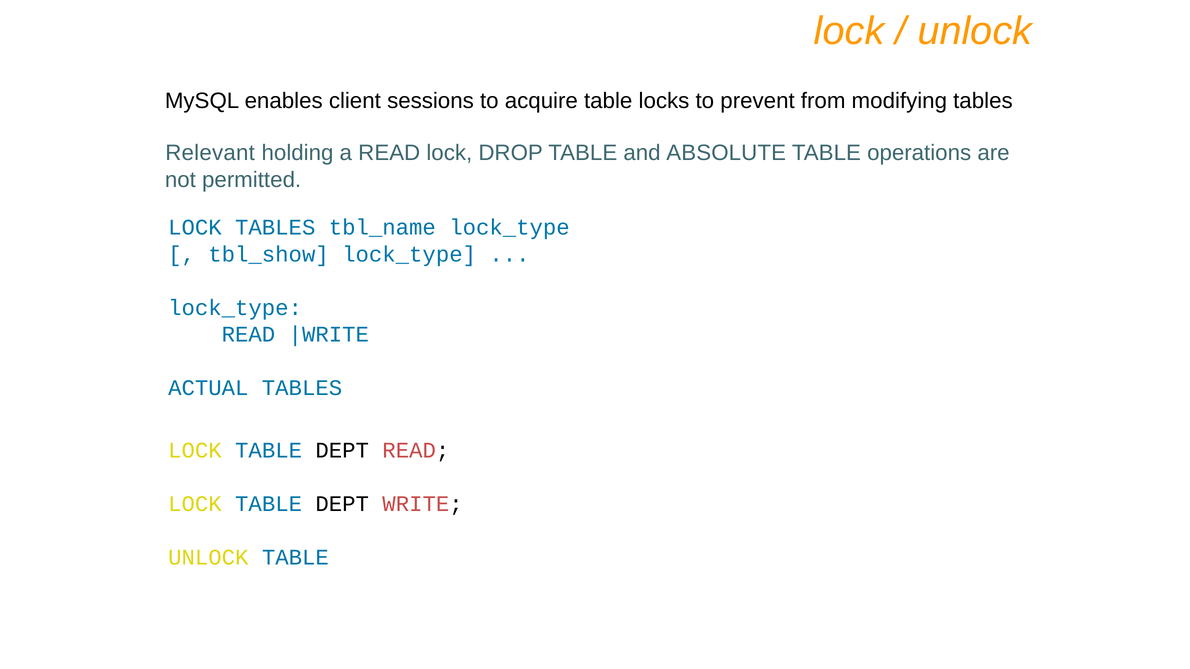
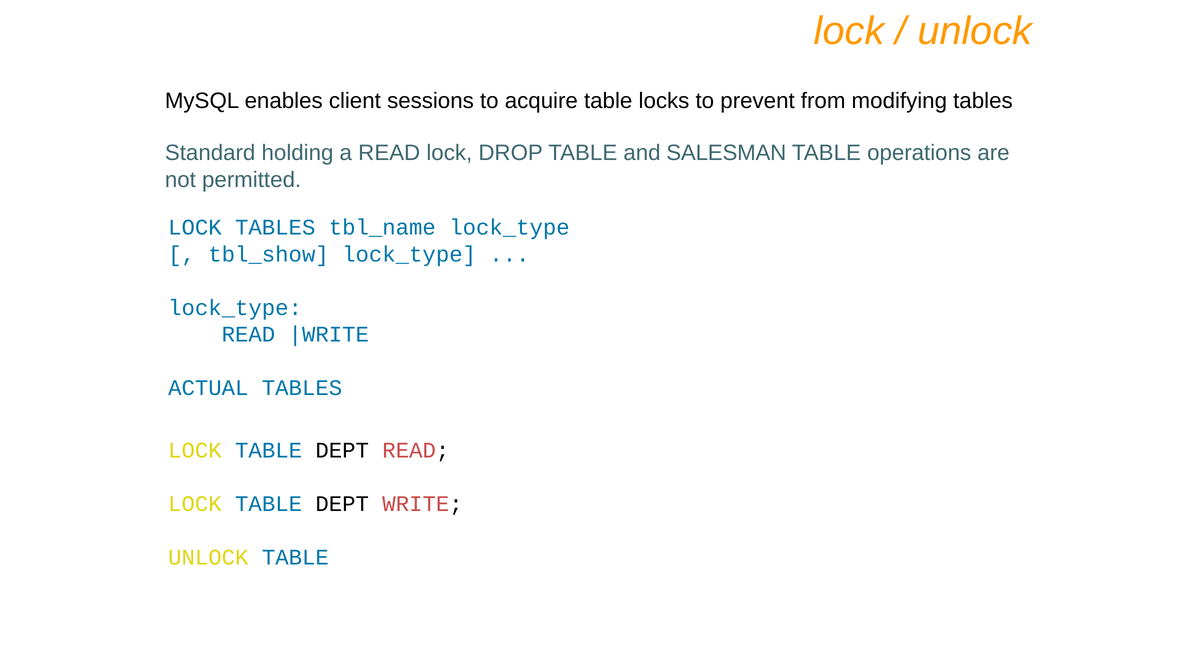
Relevant: Relevant -> Standard
ABSOLUTE: ABSOLUTE -> SALESMAN
